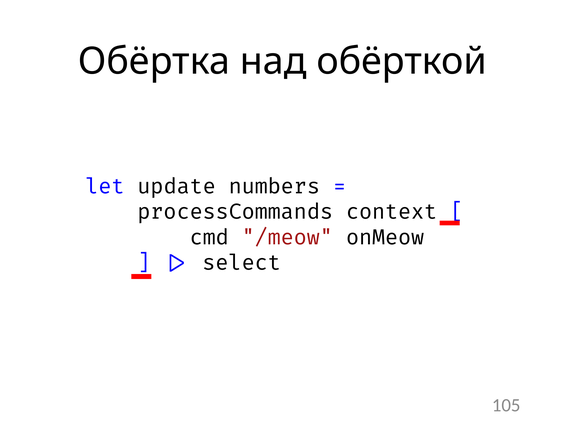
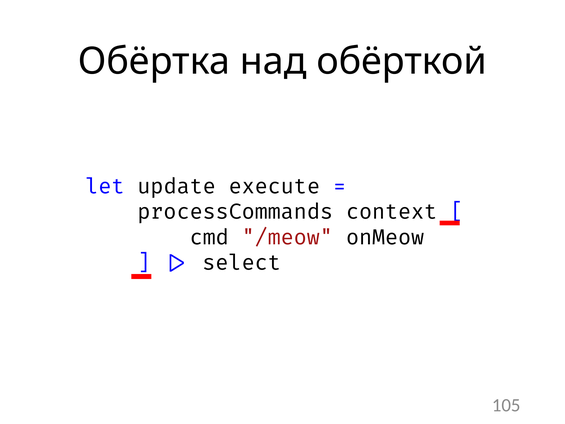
numbers: numbers -> execute
